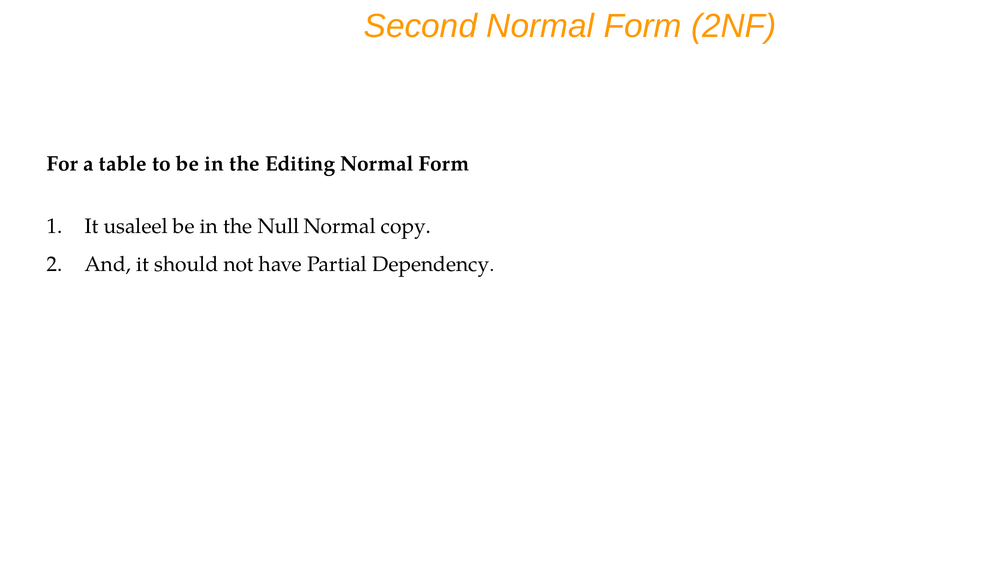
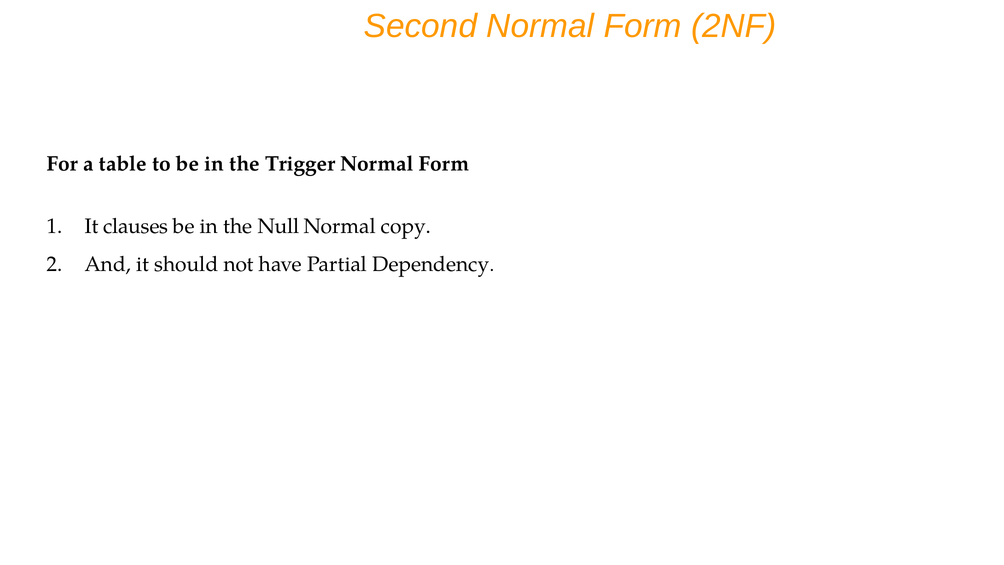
Editing: Editing -> Trigger
usaleel: usaleel -> clauses
